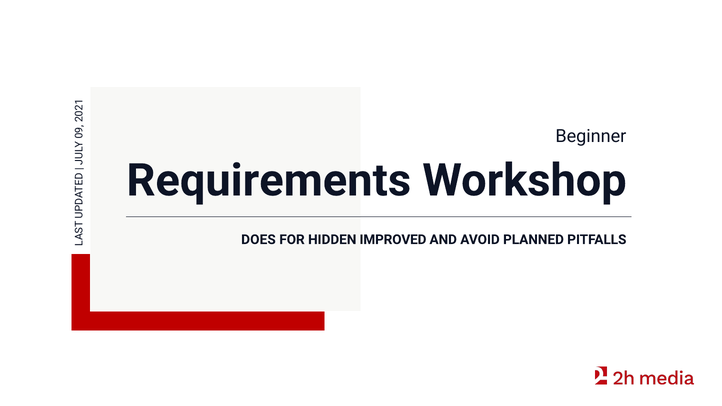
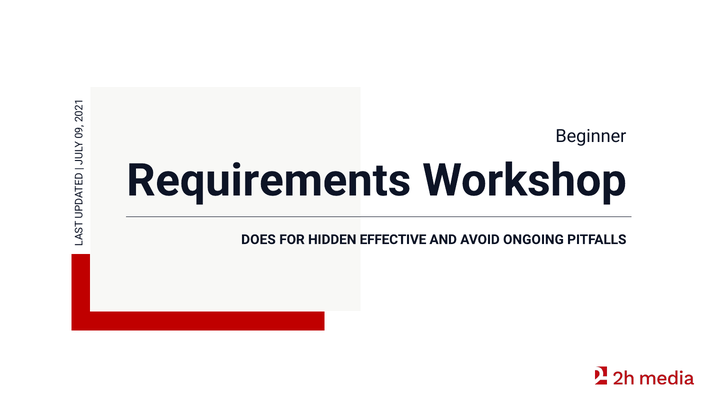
IMPROVED: IMPROVED -> EFFECTIVE
PLANNED: PLANNED -> ONGOING
